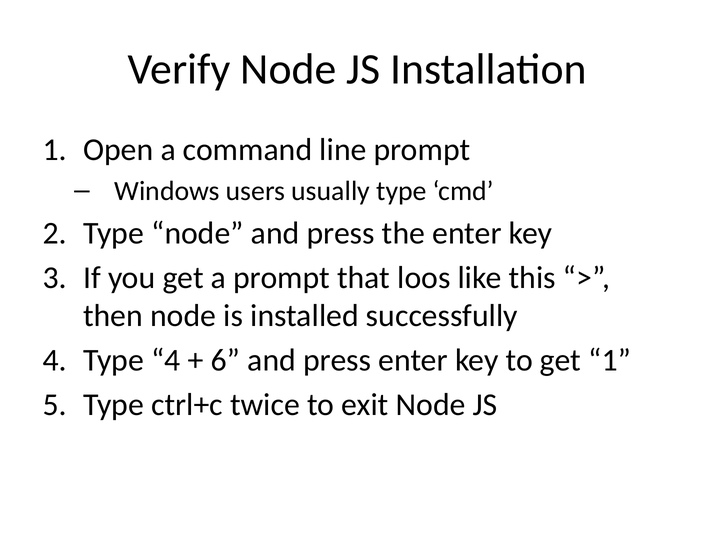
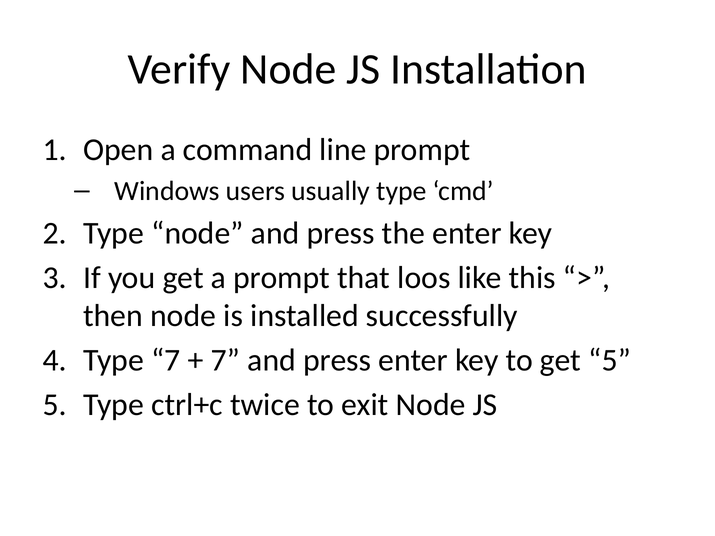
Type 4: 4 -> 7
6 at (226, 361): 6 -> 7
get 1: 1 -> 5
